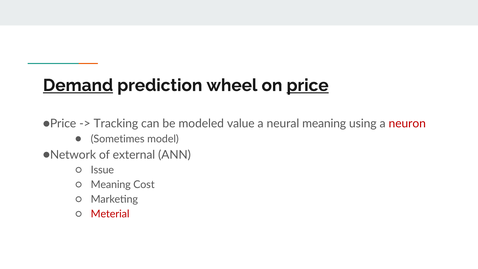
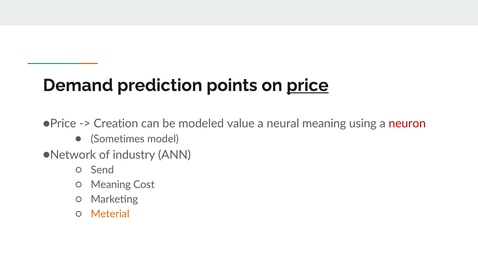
Demand underline: present -> none
wheel: wheel -> points
Tracking: Tracking -> Creation
external: external -> industry
Issue: Issue -> Send
Meterial colour: red -> orange
